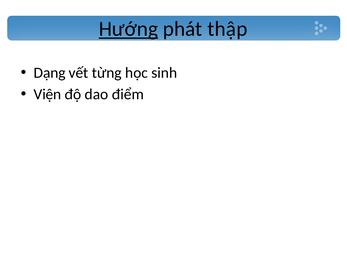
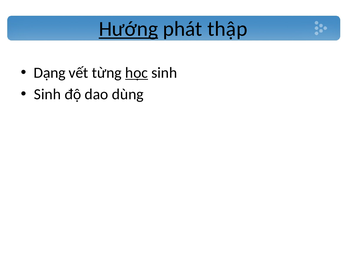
học underline: none -> present
Viện at (48, 94): Viện -> Sinh
điểm: điểm -> dùng
